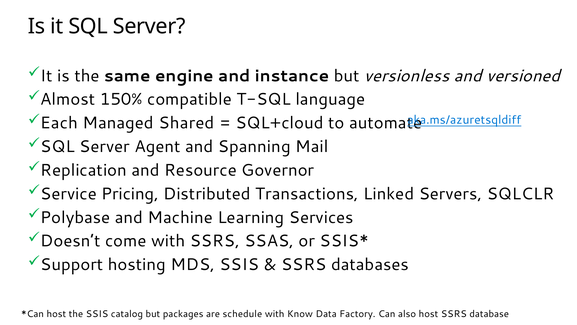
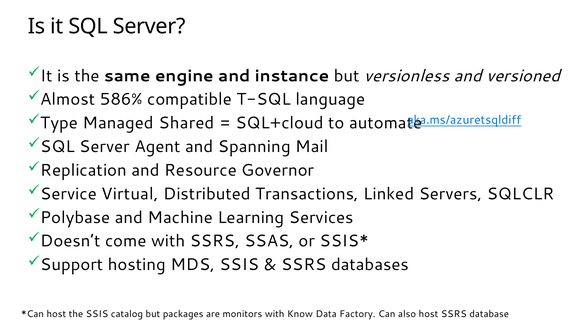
150%: 150% -> 586%
Each: Each -> Type
Pricing: Pricing -> Virtual
schedule: schedule -> monitors
